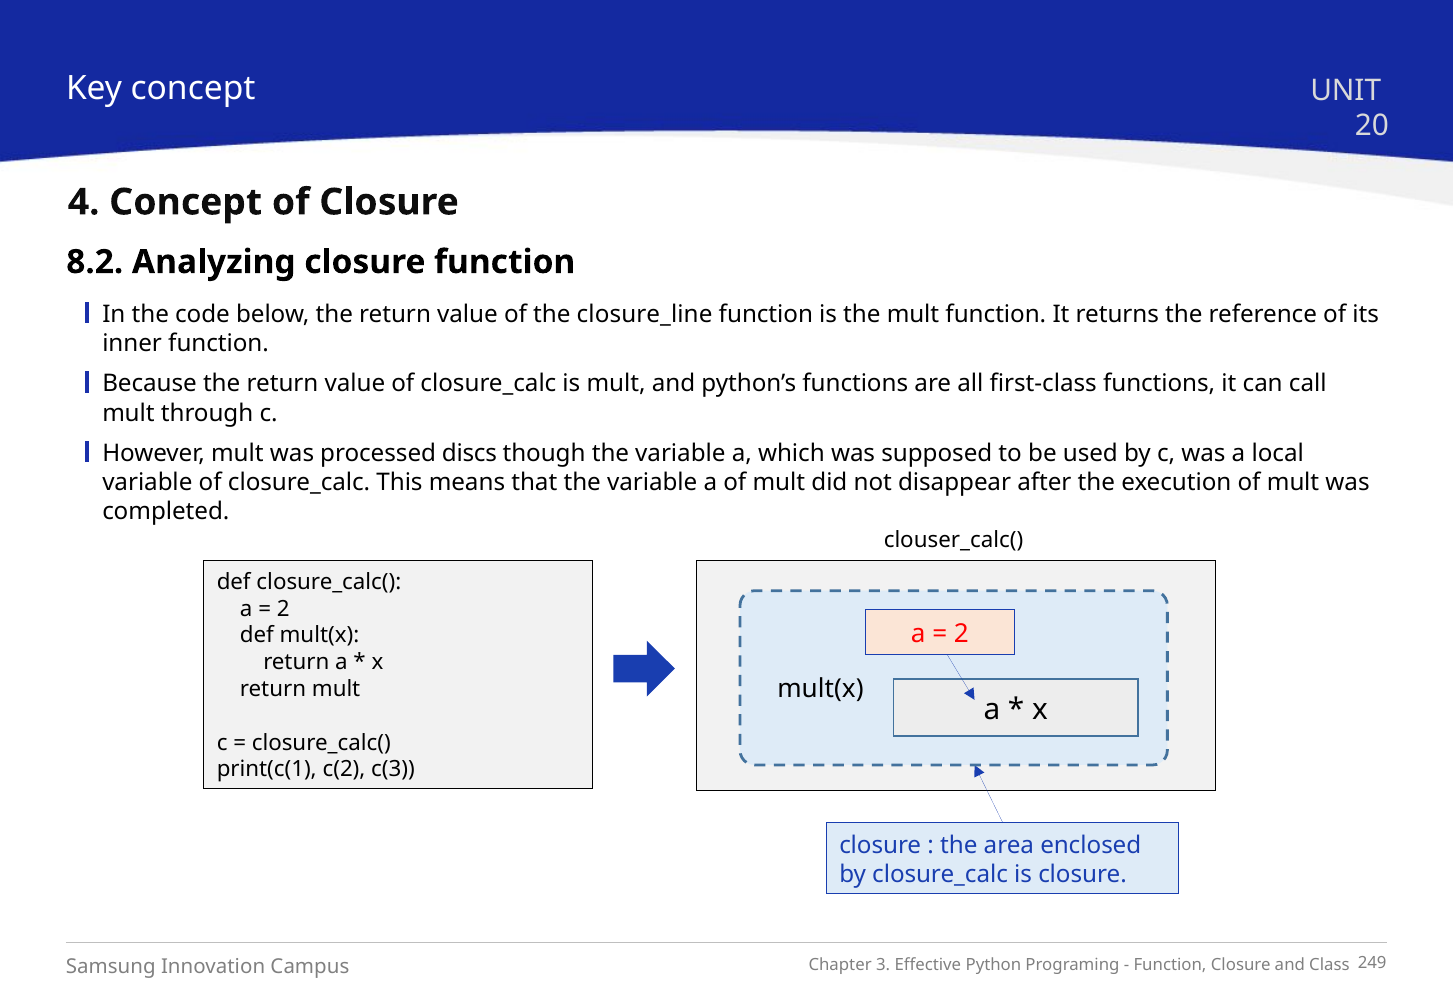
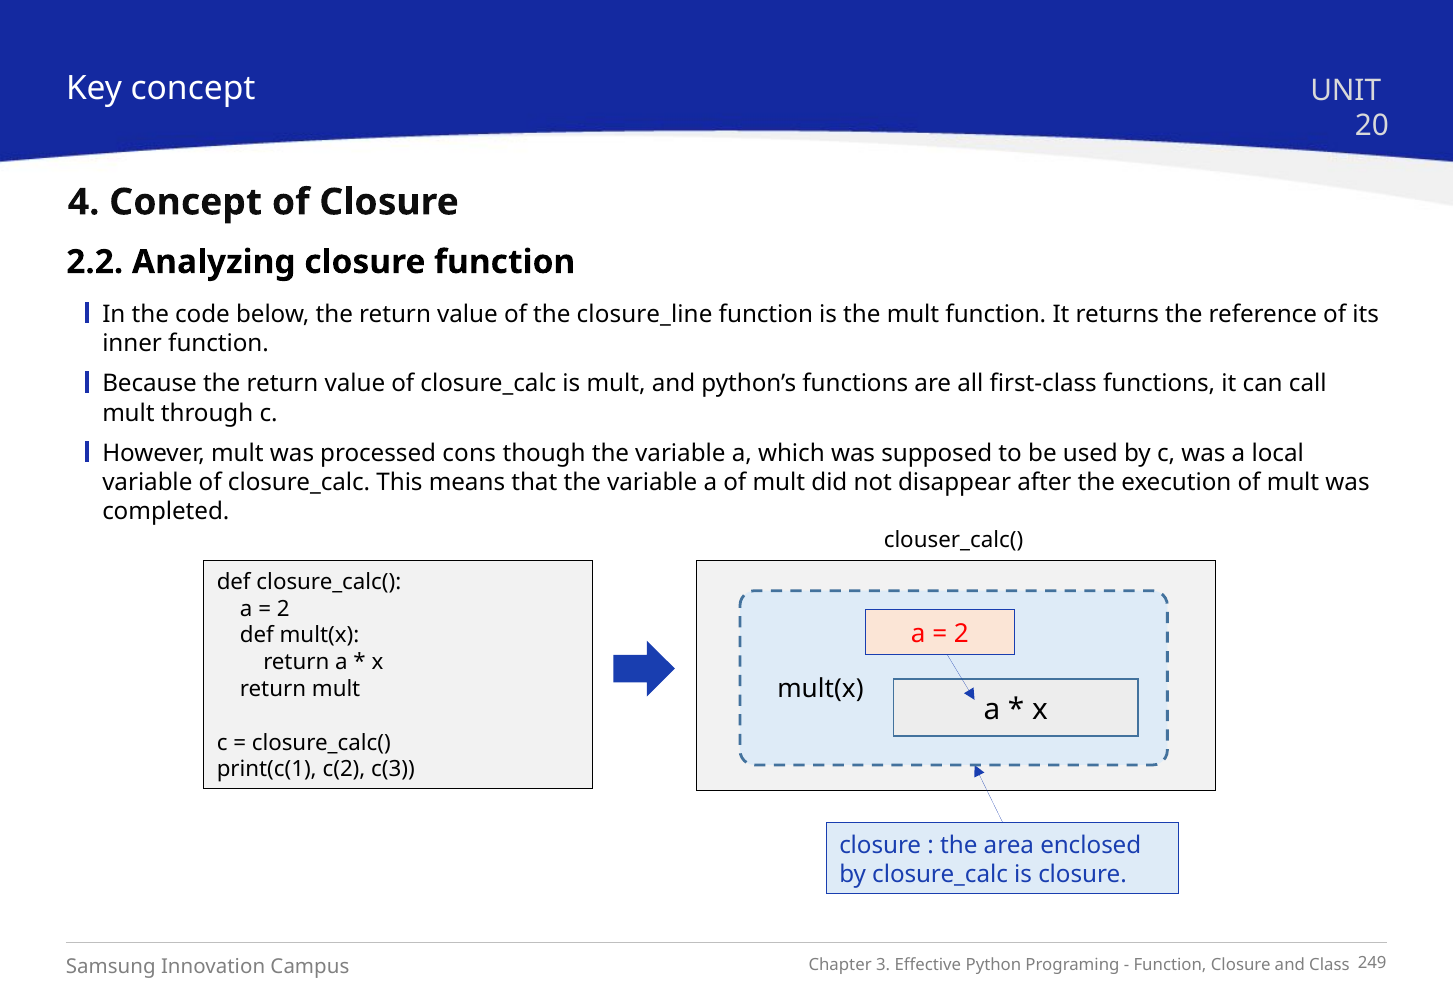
8.2: 8.2 -> 2.2
discs: discs -> cons
